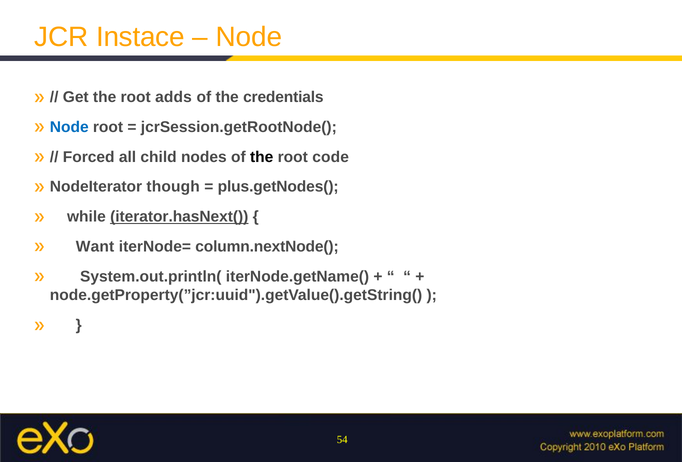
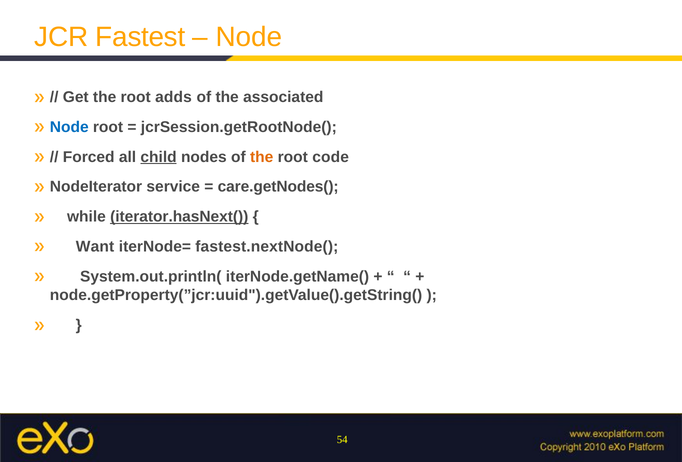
Instace: Instace -> Fastest
credentials: credentials -> associated
child underline: none -> present
the at (262, 157) colour: black -> orange
though: though -> service
plus.getNodes(: plus.getNodes( -> care.getNodes(
column.nextNode(: column.nextNode( -> fastest.nextNode(
